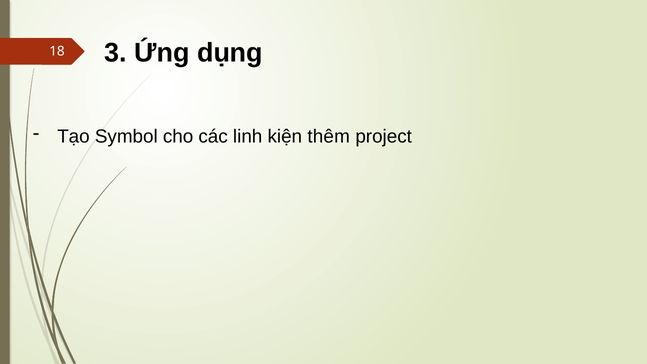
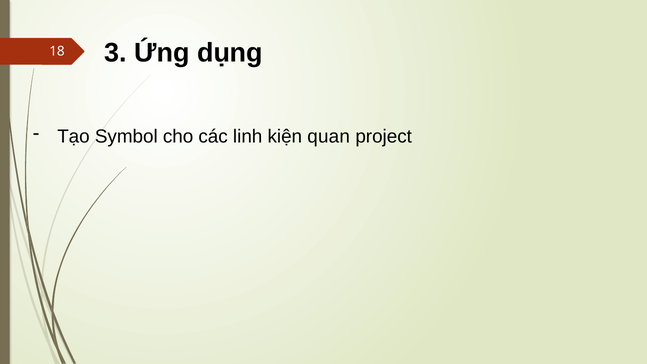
thêm: thêm -> quan
